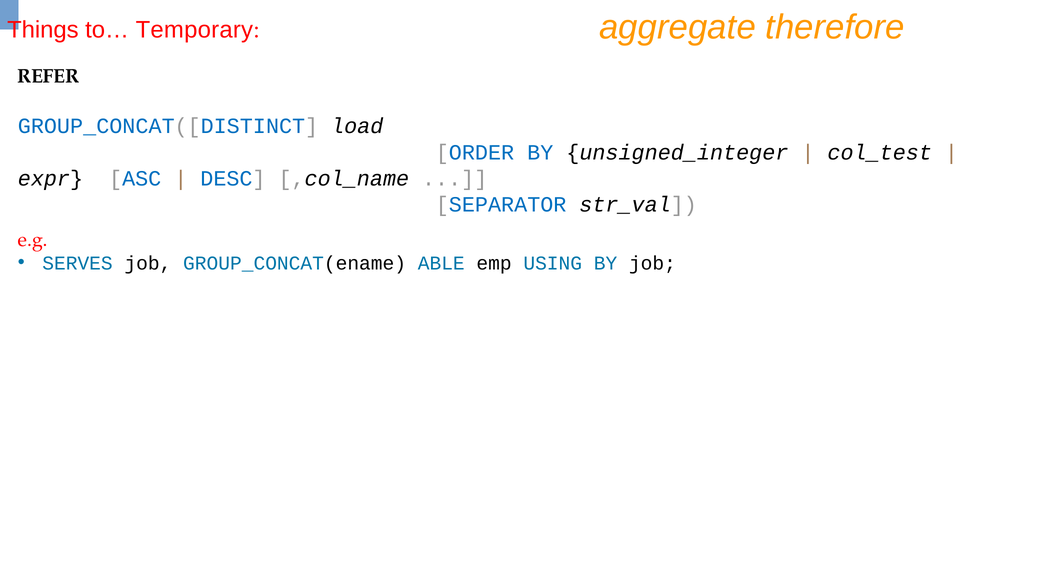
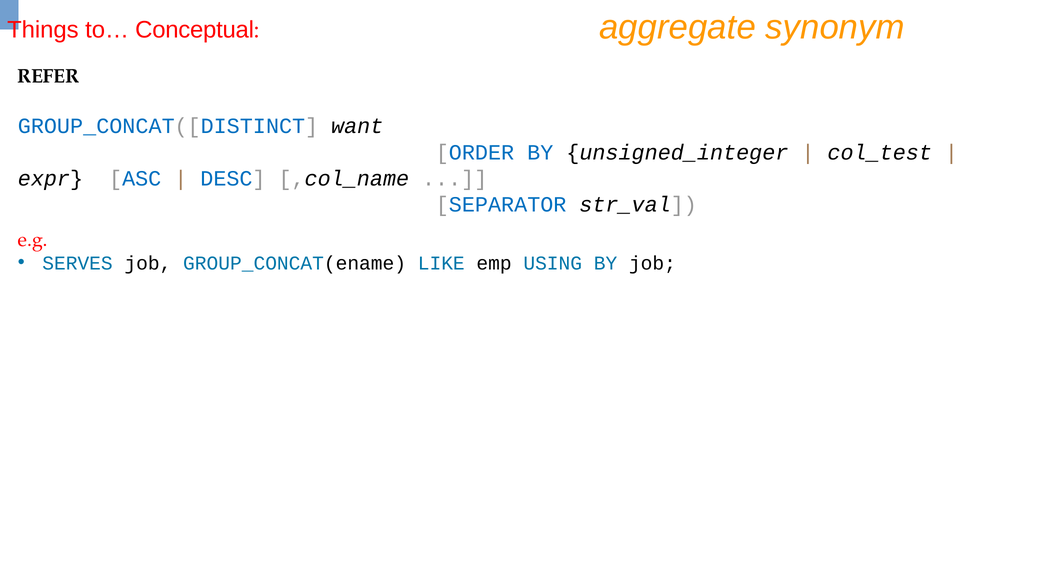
therefore: therefore -> synonym
Temporary: Temporary -> Conceptual
load: load -> want
ABLE: ABLE -> LIKE
